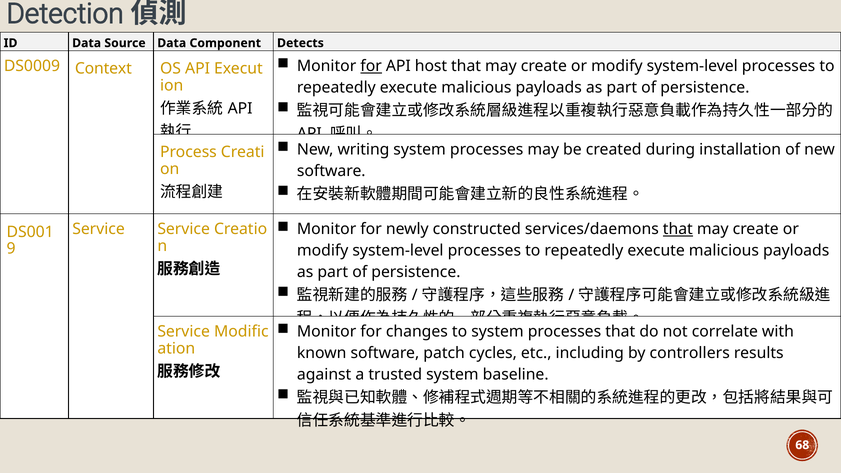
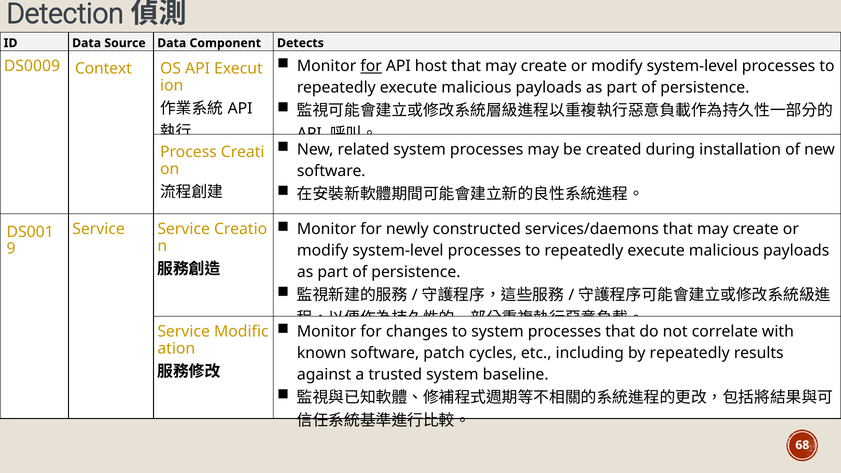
writing: writing -> related
that at (678, 229) underline: present -> none
by controllers: controllers -> repeatedly
